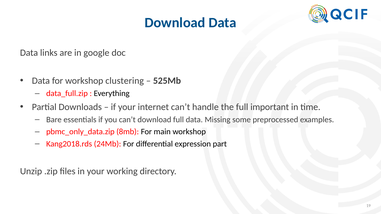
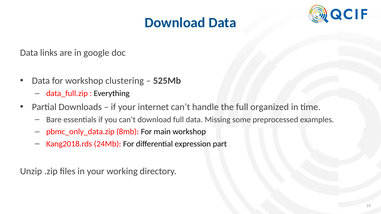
important: important -> organized
